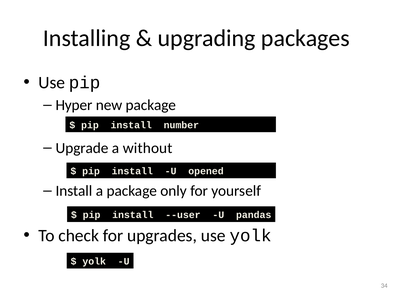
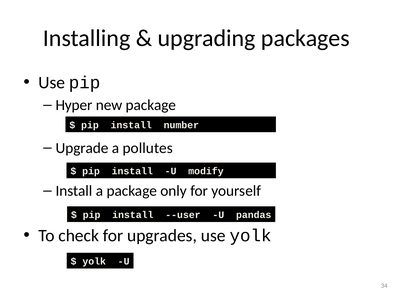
without: without -> pollutes
opened: opened -> modify
